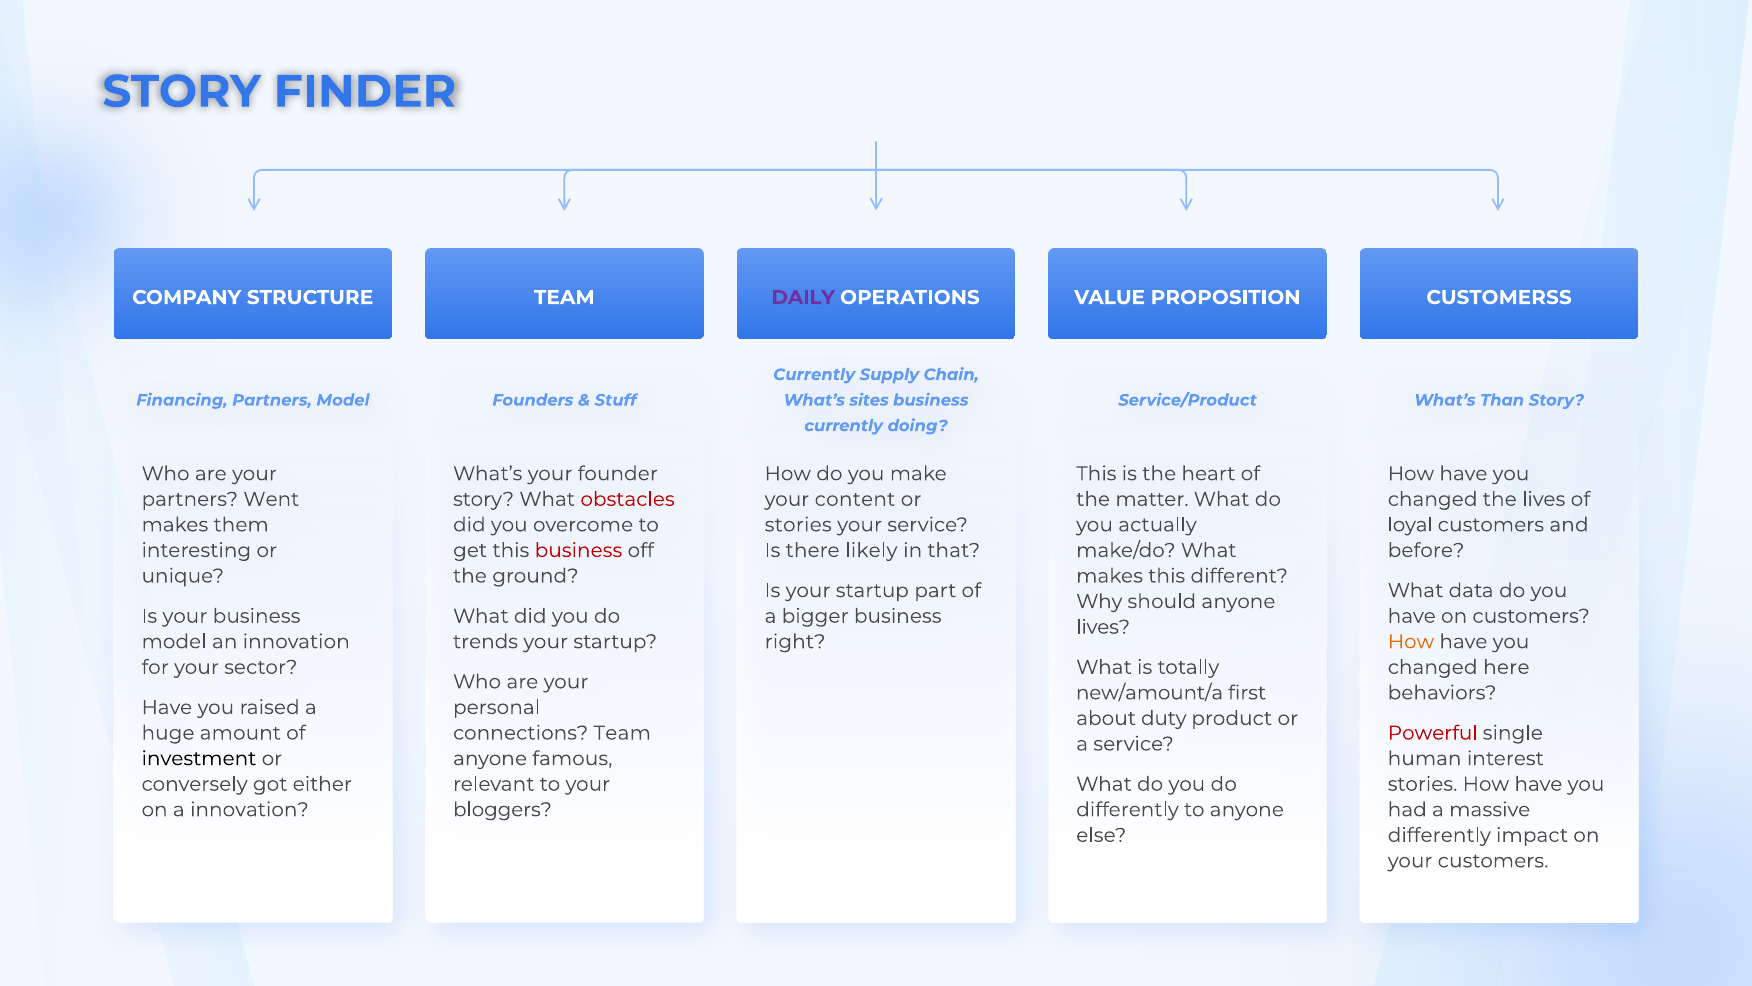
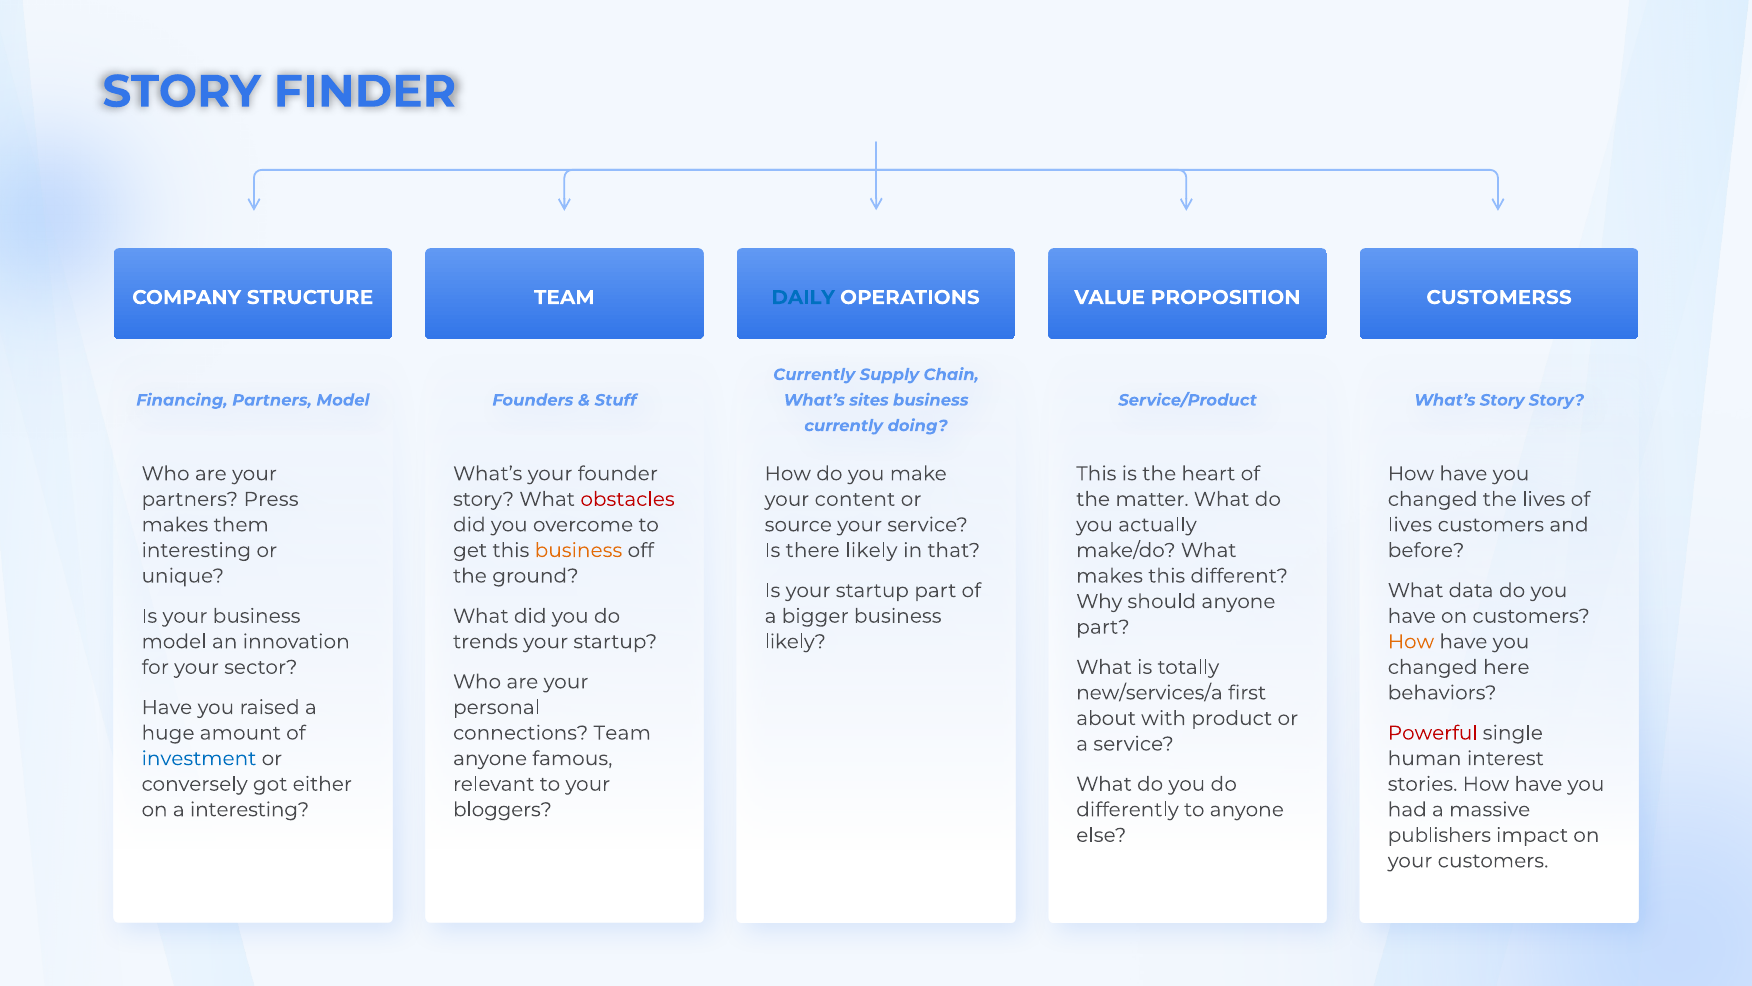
DAILY colour: purple -> blue
What’s Than: Than -> Story
Went: Went -> Press
stories at (798, 525): stories -> source
loyal at (1410, 525): loyal -> lives
business at (578, 550) colour: red -> orange
lives at (1103, 627): lives -> part
right at (795, 641): right -> likely
new/amount/a: new/amount/a -> new/services/a
duty: duty -> with
investment colour: black -> blue
a innovation: innovation -> interesting
differently at (1439, 835): differently -> publishers
